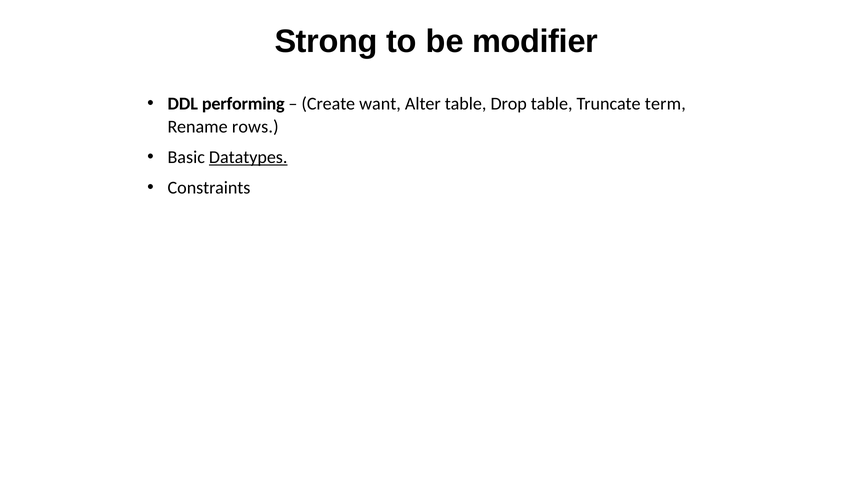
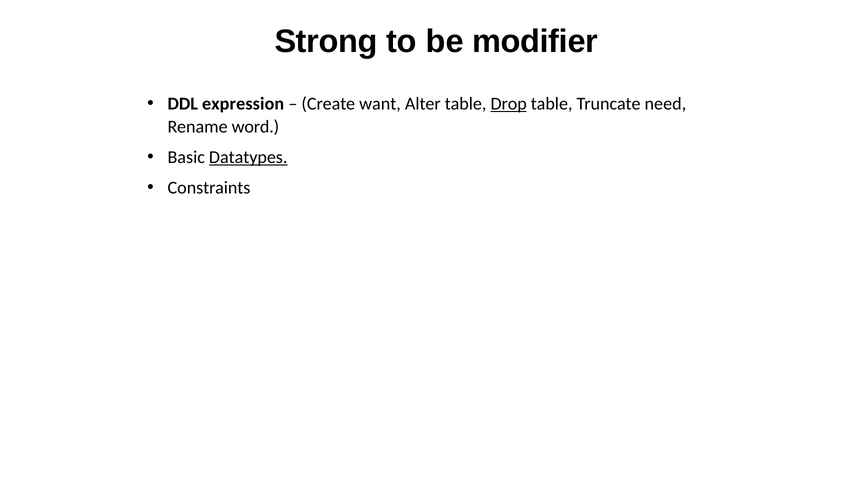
performing: performing -> expression
Drop underline: none -> present
term: term -> need
rows: rows -> word
